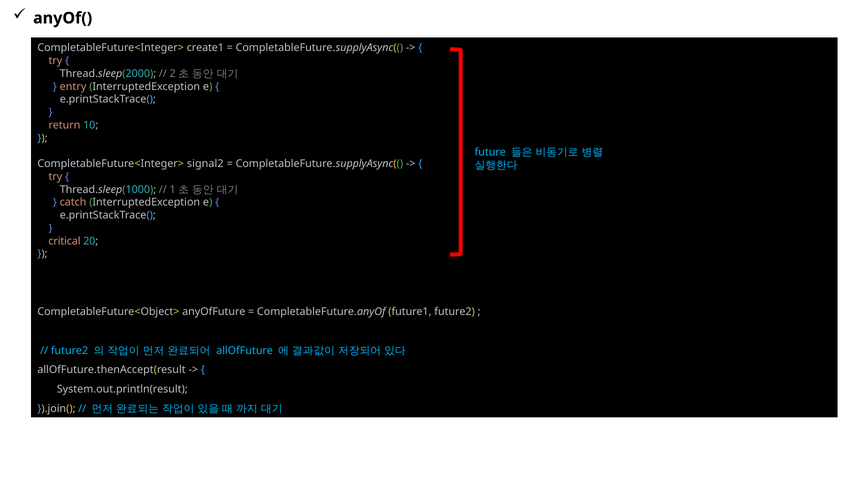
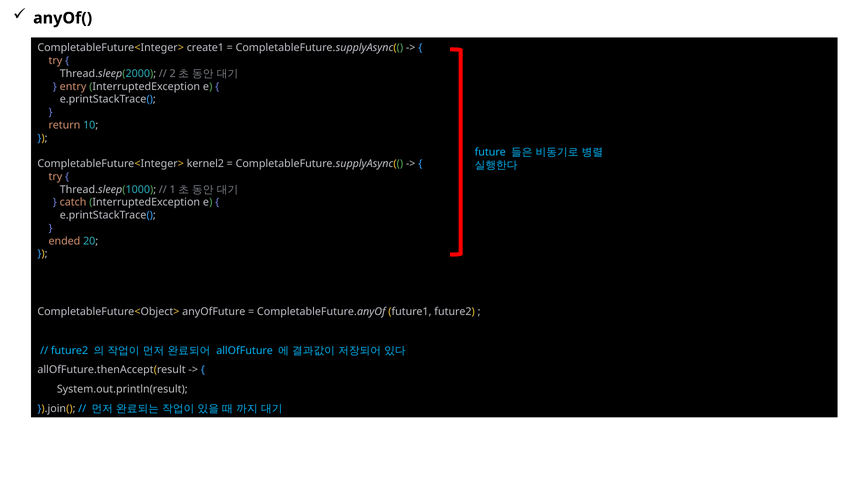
signal2: signal2 -> kernel2
critical: critical -> ended
